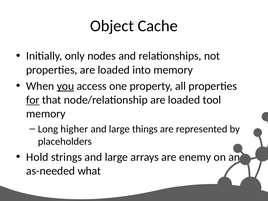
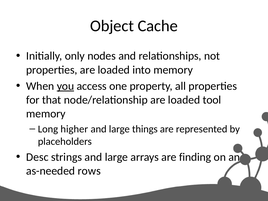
for underline: present -> none
Hold: Hold -> Desc
enemy: enemy -> finding
what: what -> rows
